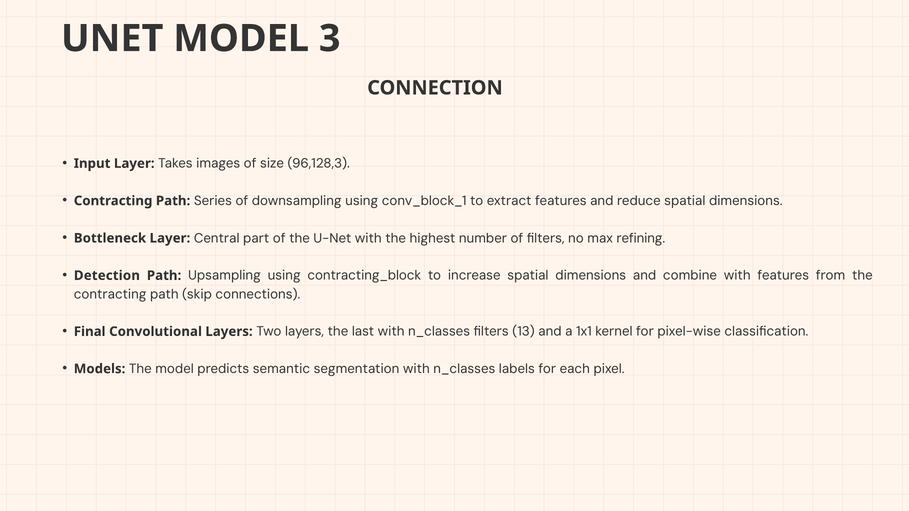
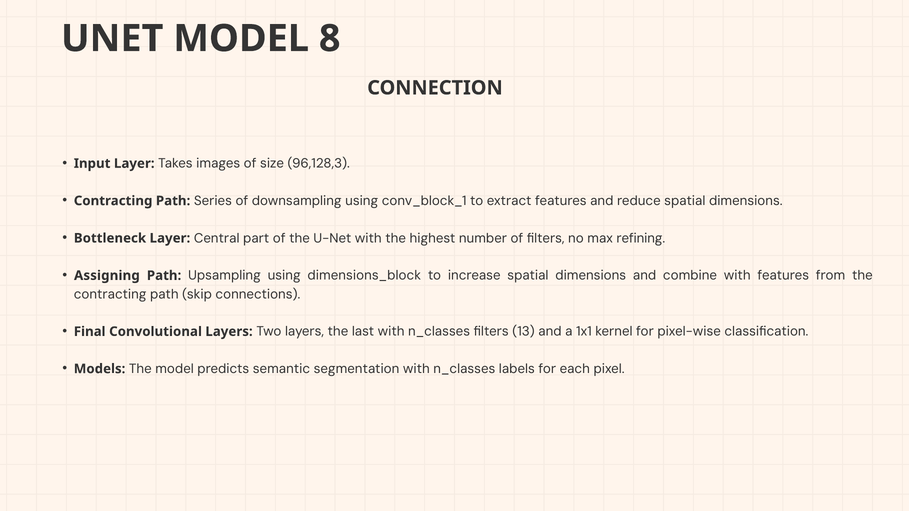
3: 3 -> 8
Detection: Detection -> Assigning
contracting_block: contracting_block -> dimensions_block
